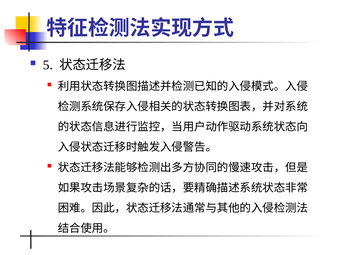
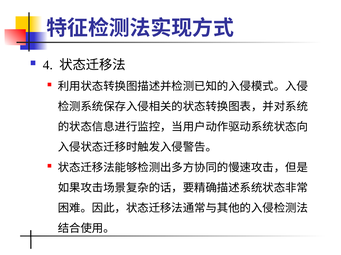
5: 5 -> 4
